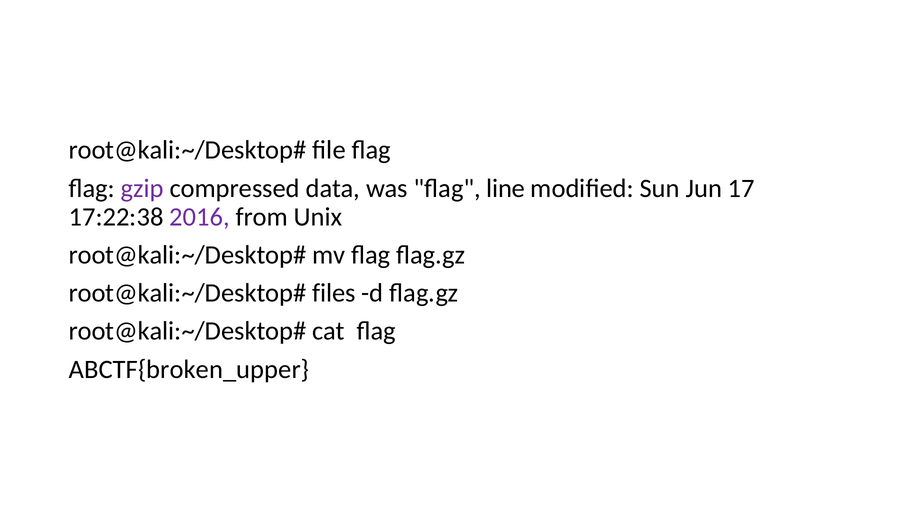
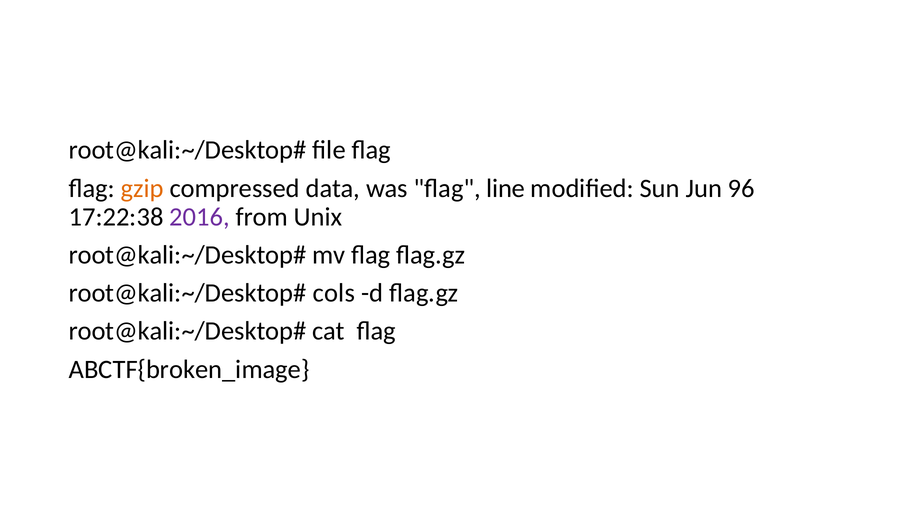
gzip colour: purple -> orange
17: 17 -> 96
files: files -> cols
ABCTF{broken_upper: ABCTF{broken_upper -> ABCTF{broken_image
